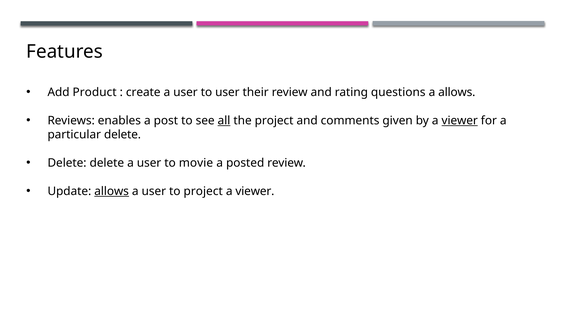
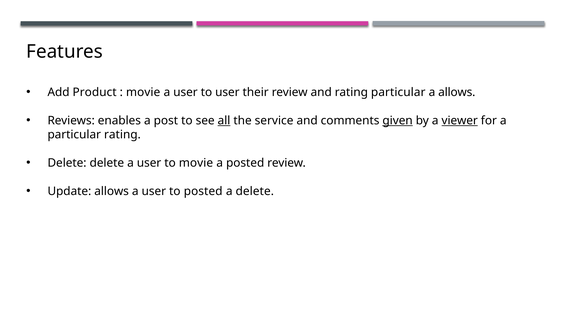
create at (143, 92): create -> movie
rating questions: questions -> particular
the project: project -> service
given underline: none -> present
particular delete: delete -> rating
allows at (112, 191) underline: present -> none
to project: project -> posted
viewer at (255, 191): viewer -> delete
